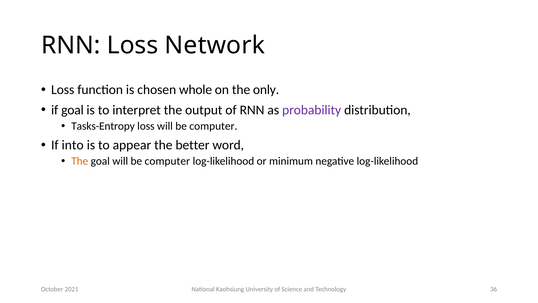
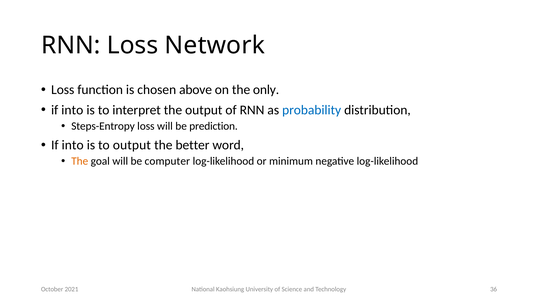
whole: whole -> above
goal at (72, 110): goal -> into
probability colour: purple -> blue
Tasks-Entropy: Tasks-Entropy -> Steps-Entropy
loss will be computer: computer -> prediction
to appear: appear -> output
